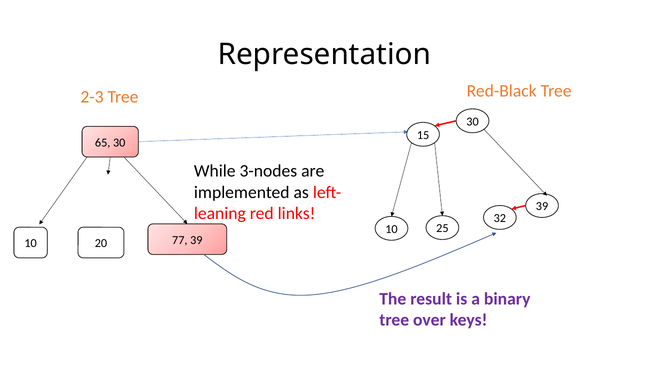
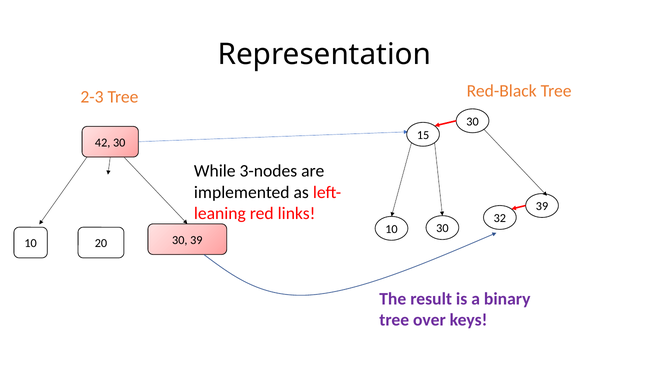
65: 65 -> 42
10 25: 25 -> 30
20 77: 77 -> 30
